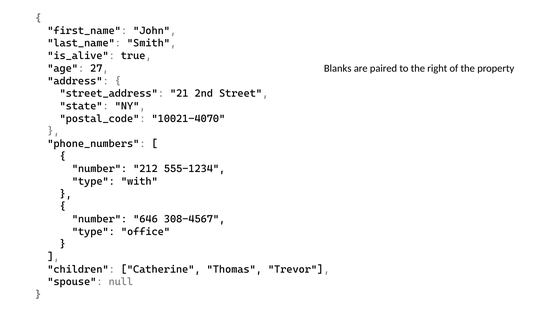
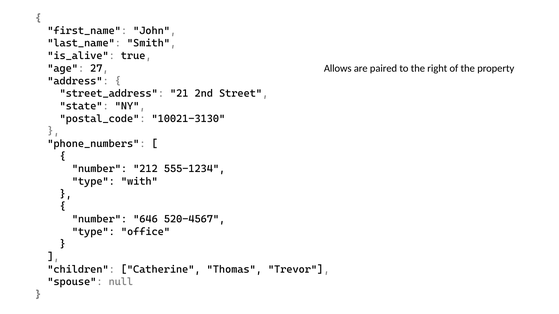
Blanks: Blanks -> Allows
10021-4070: 10021-4070 -> 10021-3130
308-4567: 308-4567 -> 520-4567
